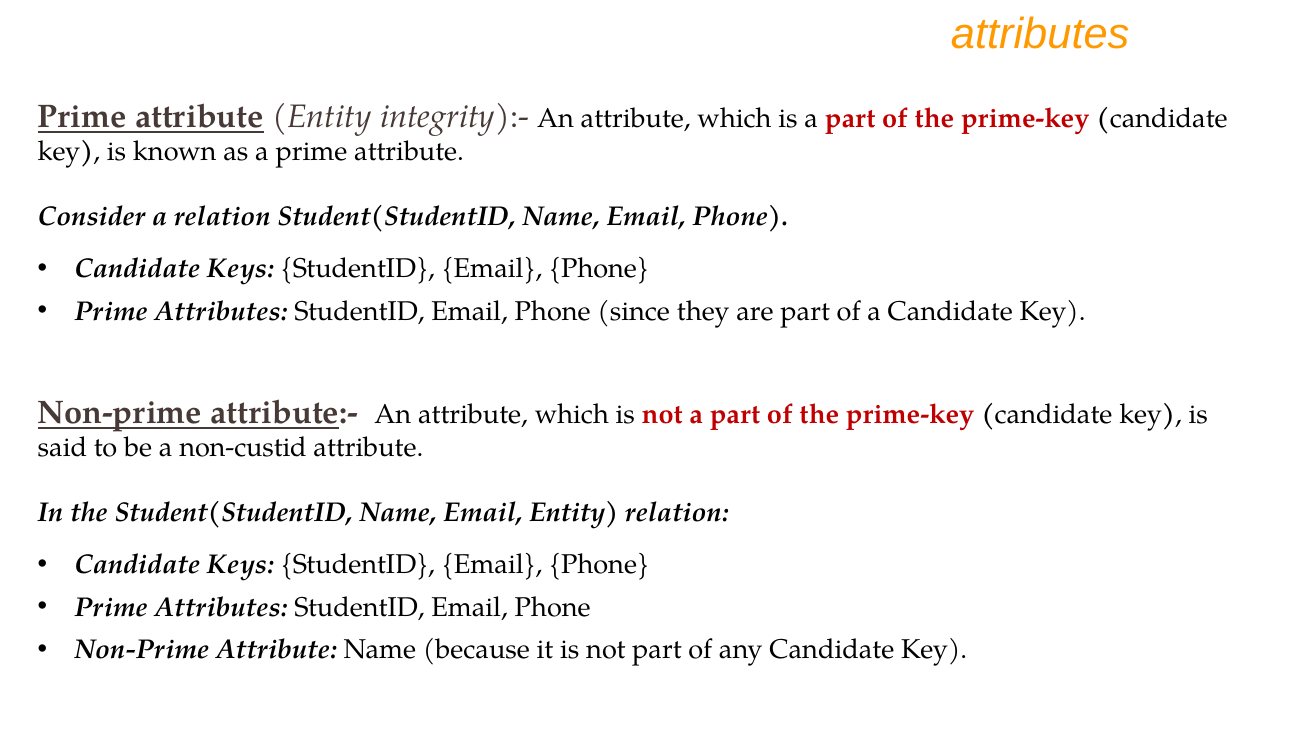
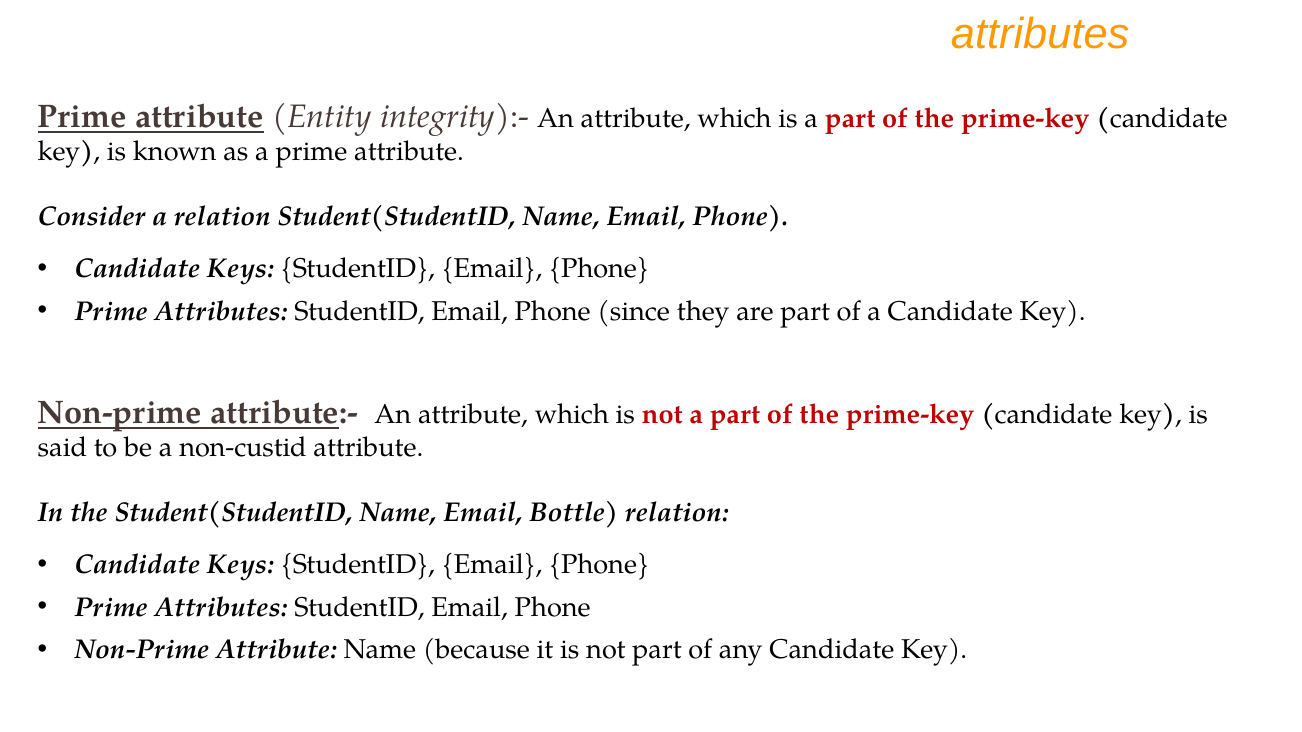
Email Entity: Entity -> Bottle
